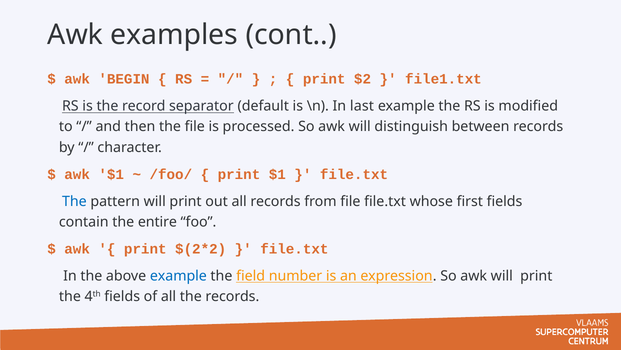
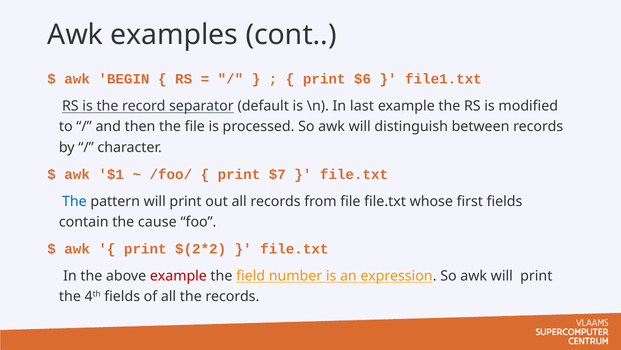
$2: $2 -> $6
print $1: $1 -> $7
entire: entire -> cause
example at (178, 275) colour: blue -> red
